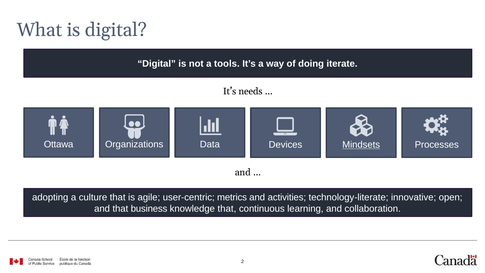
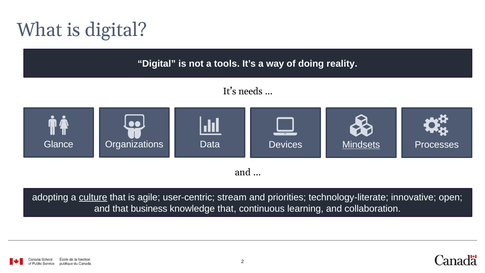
iterate: iterate -> reality
Ottawa: Ottawa -> Glance
culture underline: none -> present
metrics: metrics -> stream
activities: activities -> priorities
